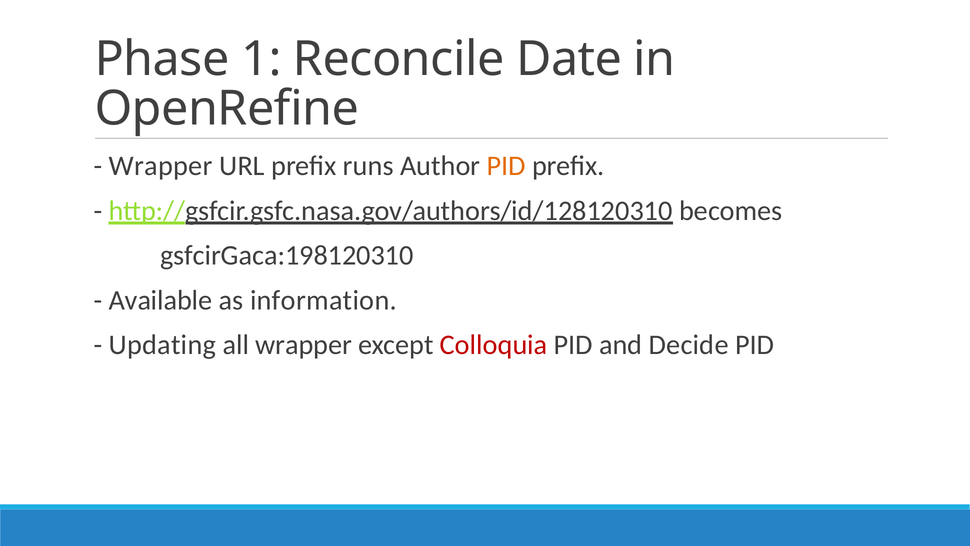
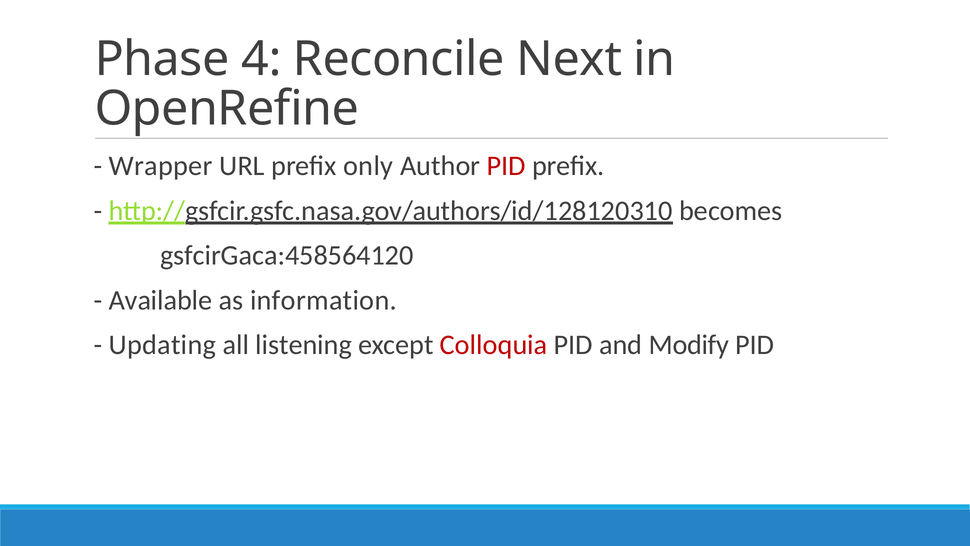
1: 1 -> 4
Date: Date -> Next
runs: runs -> only
PID at (506, 166) colour: orange -> red
gsfcirGaca:198120310: gsfcirGaca:198120310 -> gsfcirGaca:458564120
all wrapper: wrapper -> listening
Decide: Decide -> Modify
